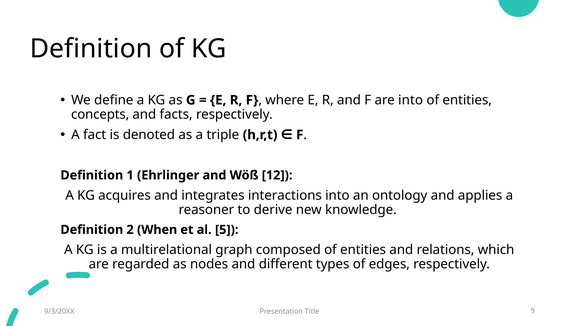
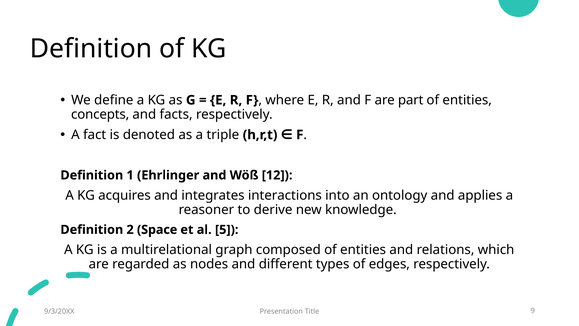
are into: into -> part
When: When -> Space
